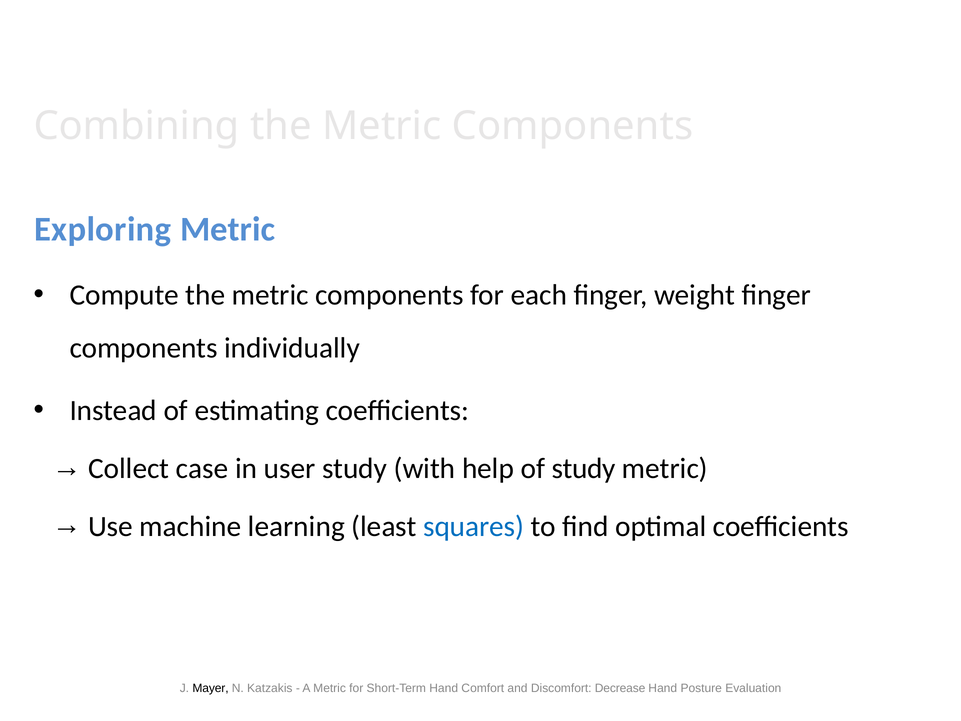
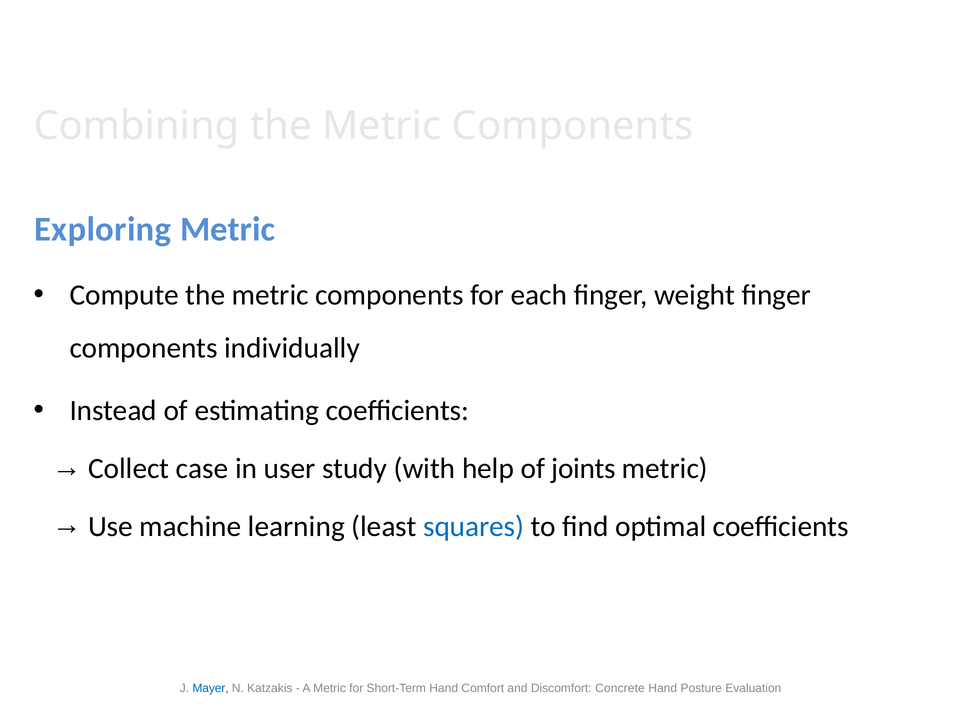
of study: study -> joints
Mayer colour: black -> blue
Decrease: Decrease -> Concrete
